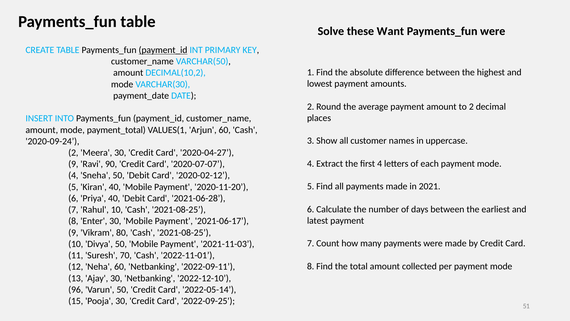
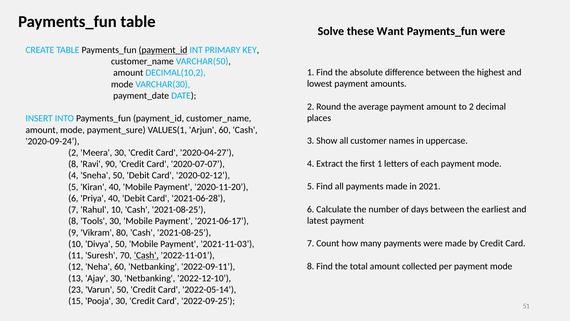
payment_total: payment_total -> payment_sure
first 4: 4 -> 1
9 at (73, 164): 9 -> 8
Enter: Enter -> Tools
Cash at (146, 255) underline: none -> present
96: 96 -> 23
